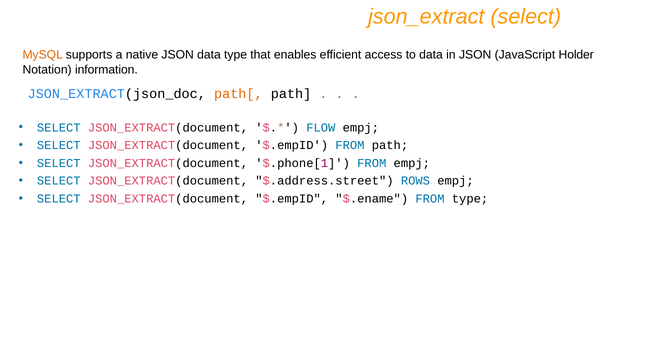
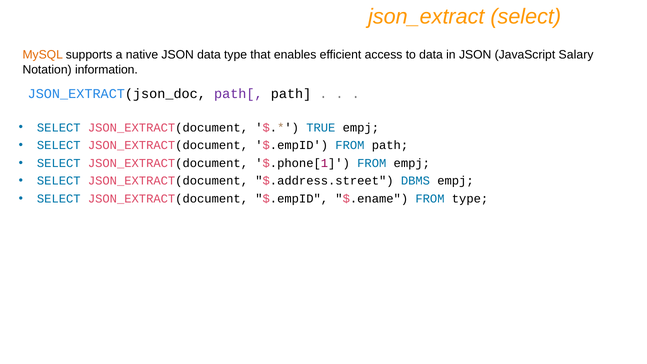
Holder: Holder -> Salary
path[ colour: orange -> purple
FLOW: FLOW -> TRUE
ROWS: ROWS -> DBMS
